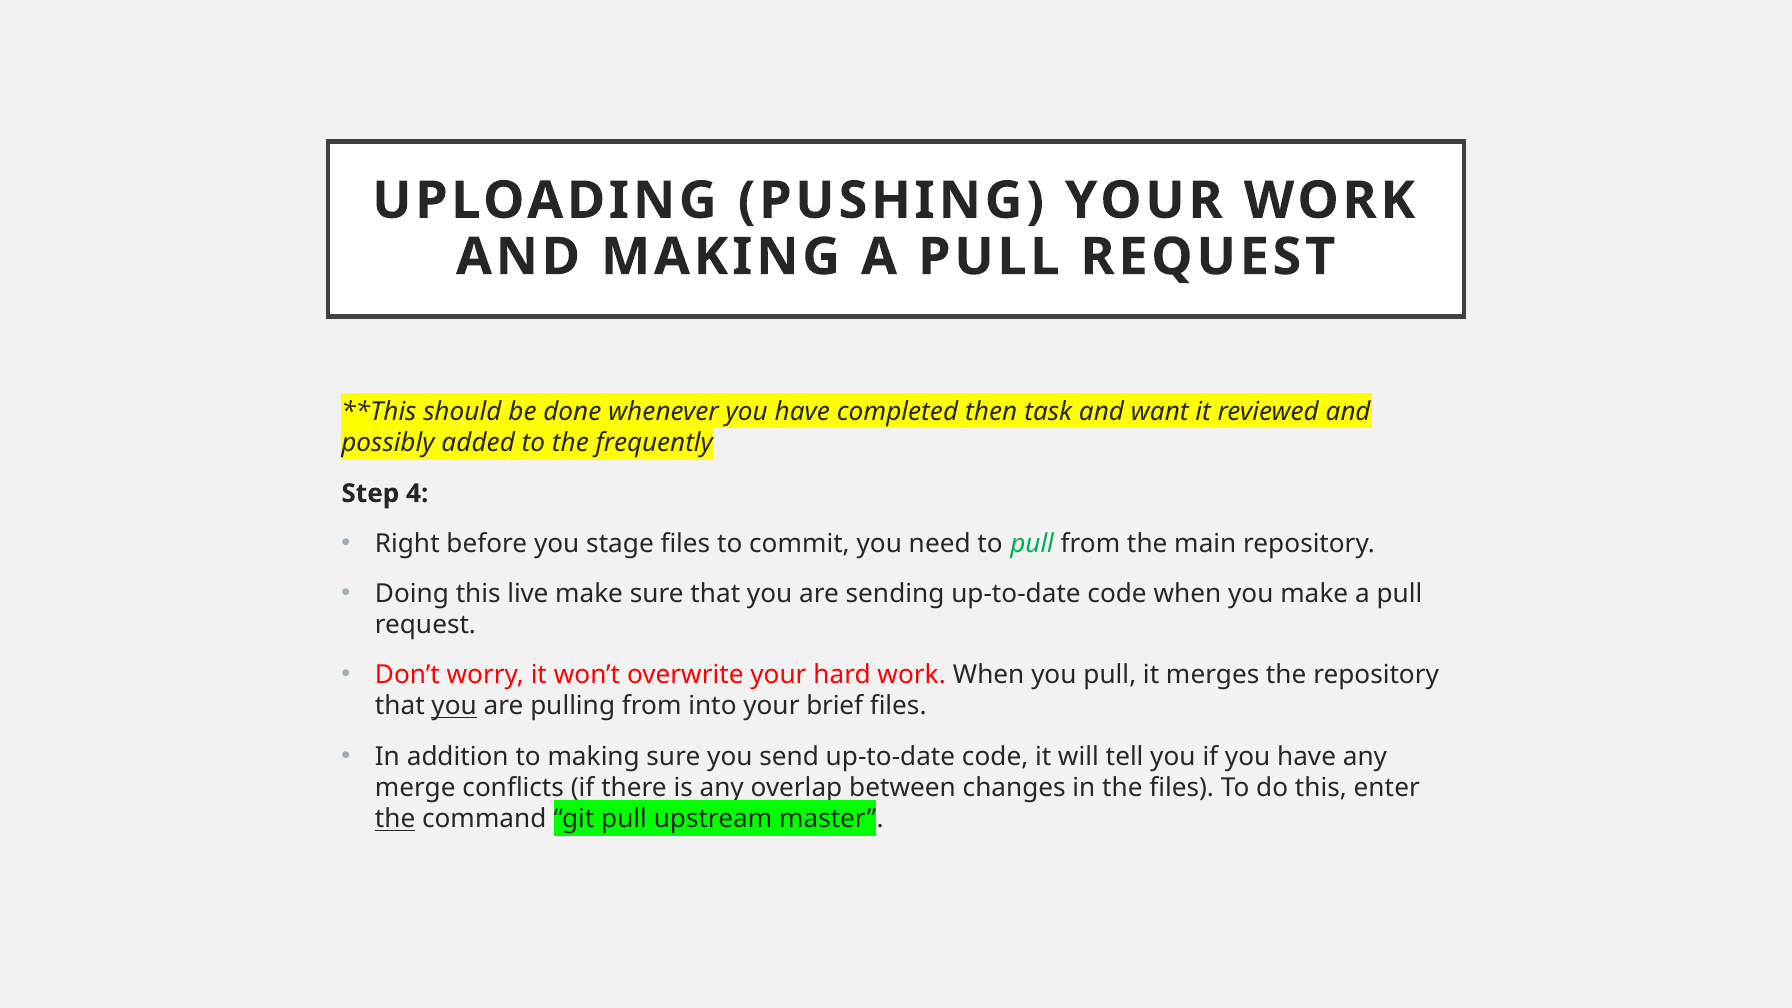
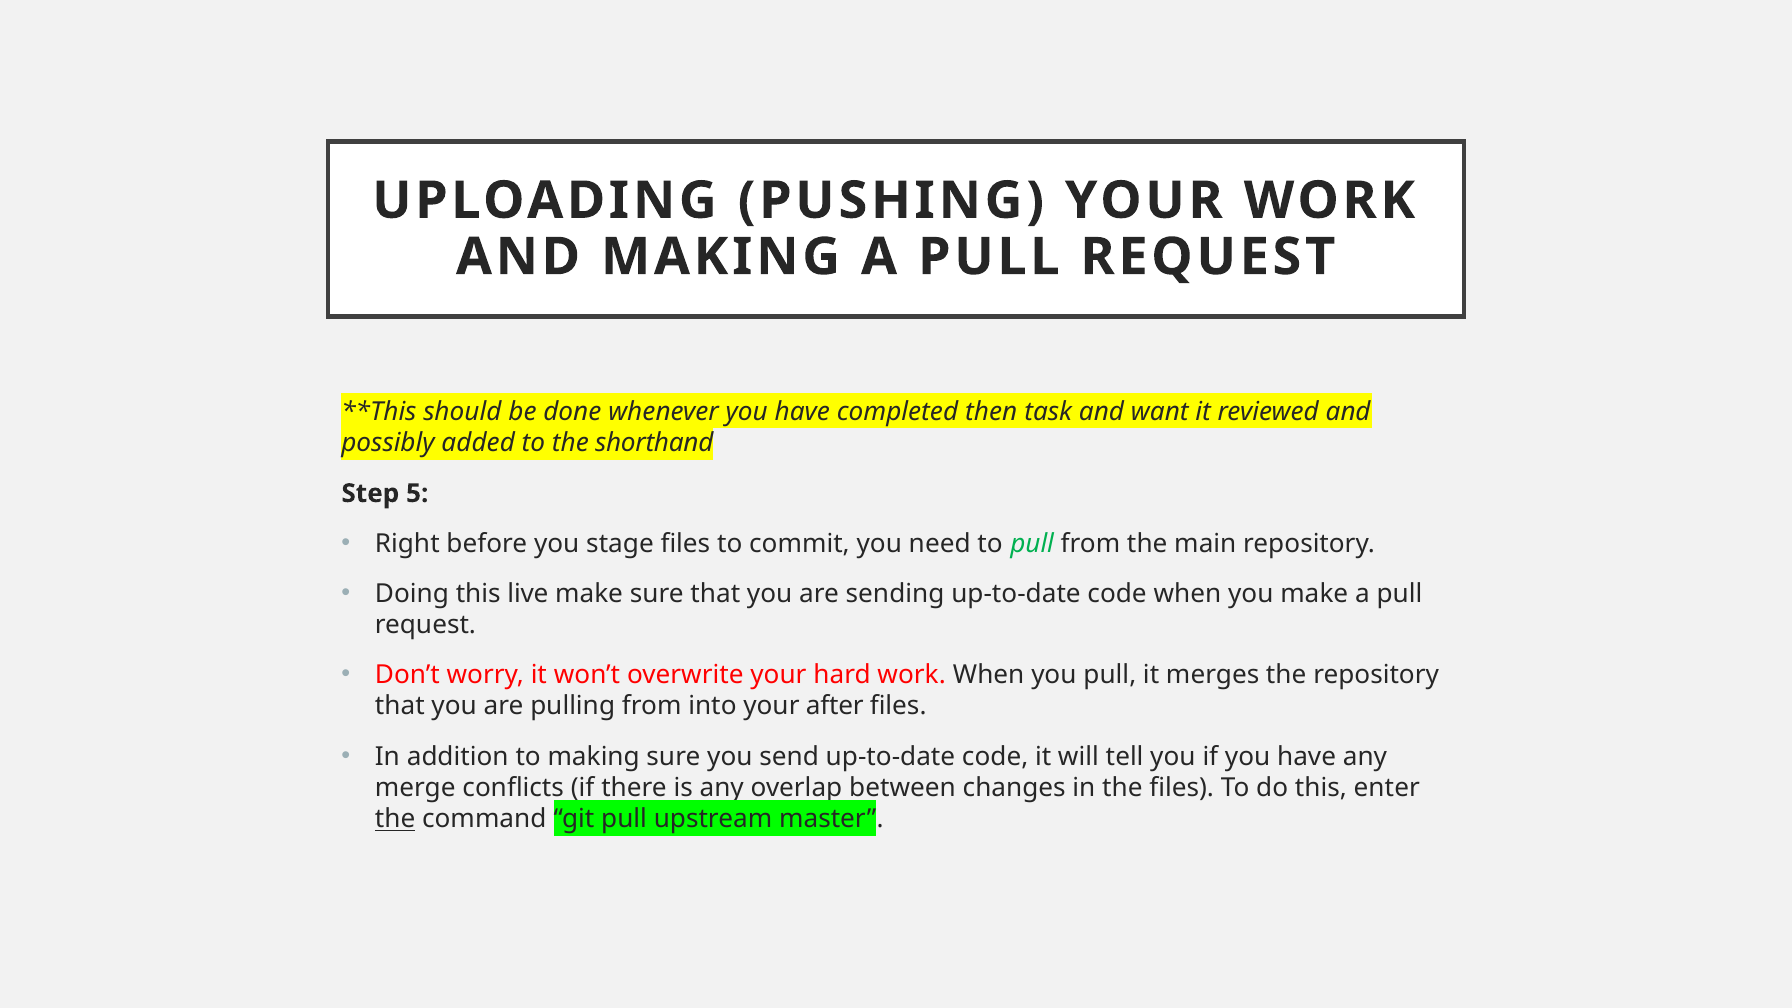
frequently: frequently -> shorthand
4: 4 -> 5
you at (454, 706) underline: present -> none
brief: brief -> after
